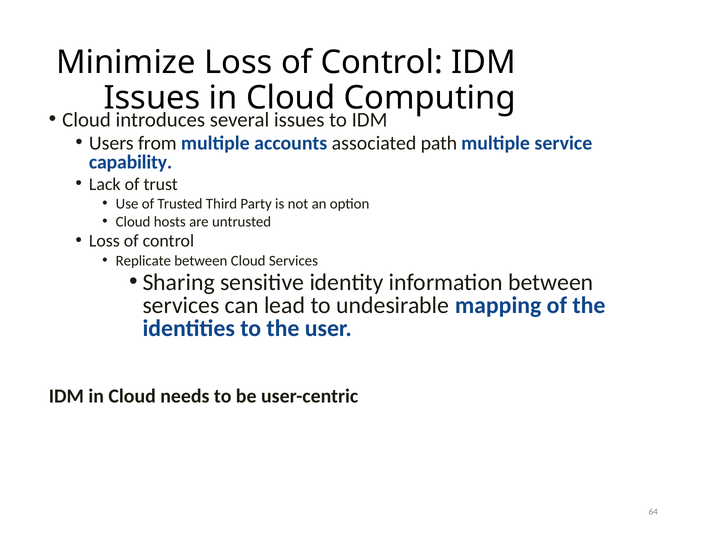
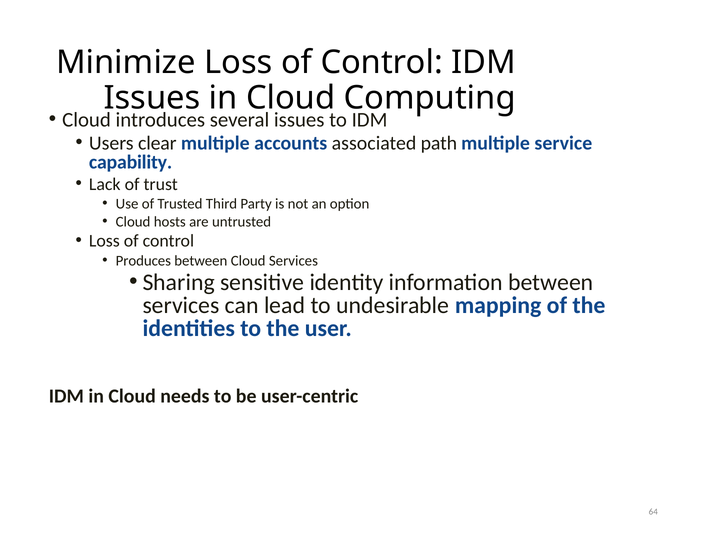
from: from -> clear
Replicate: Replicate -> Produces
